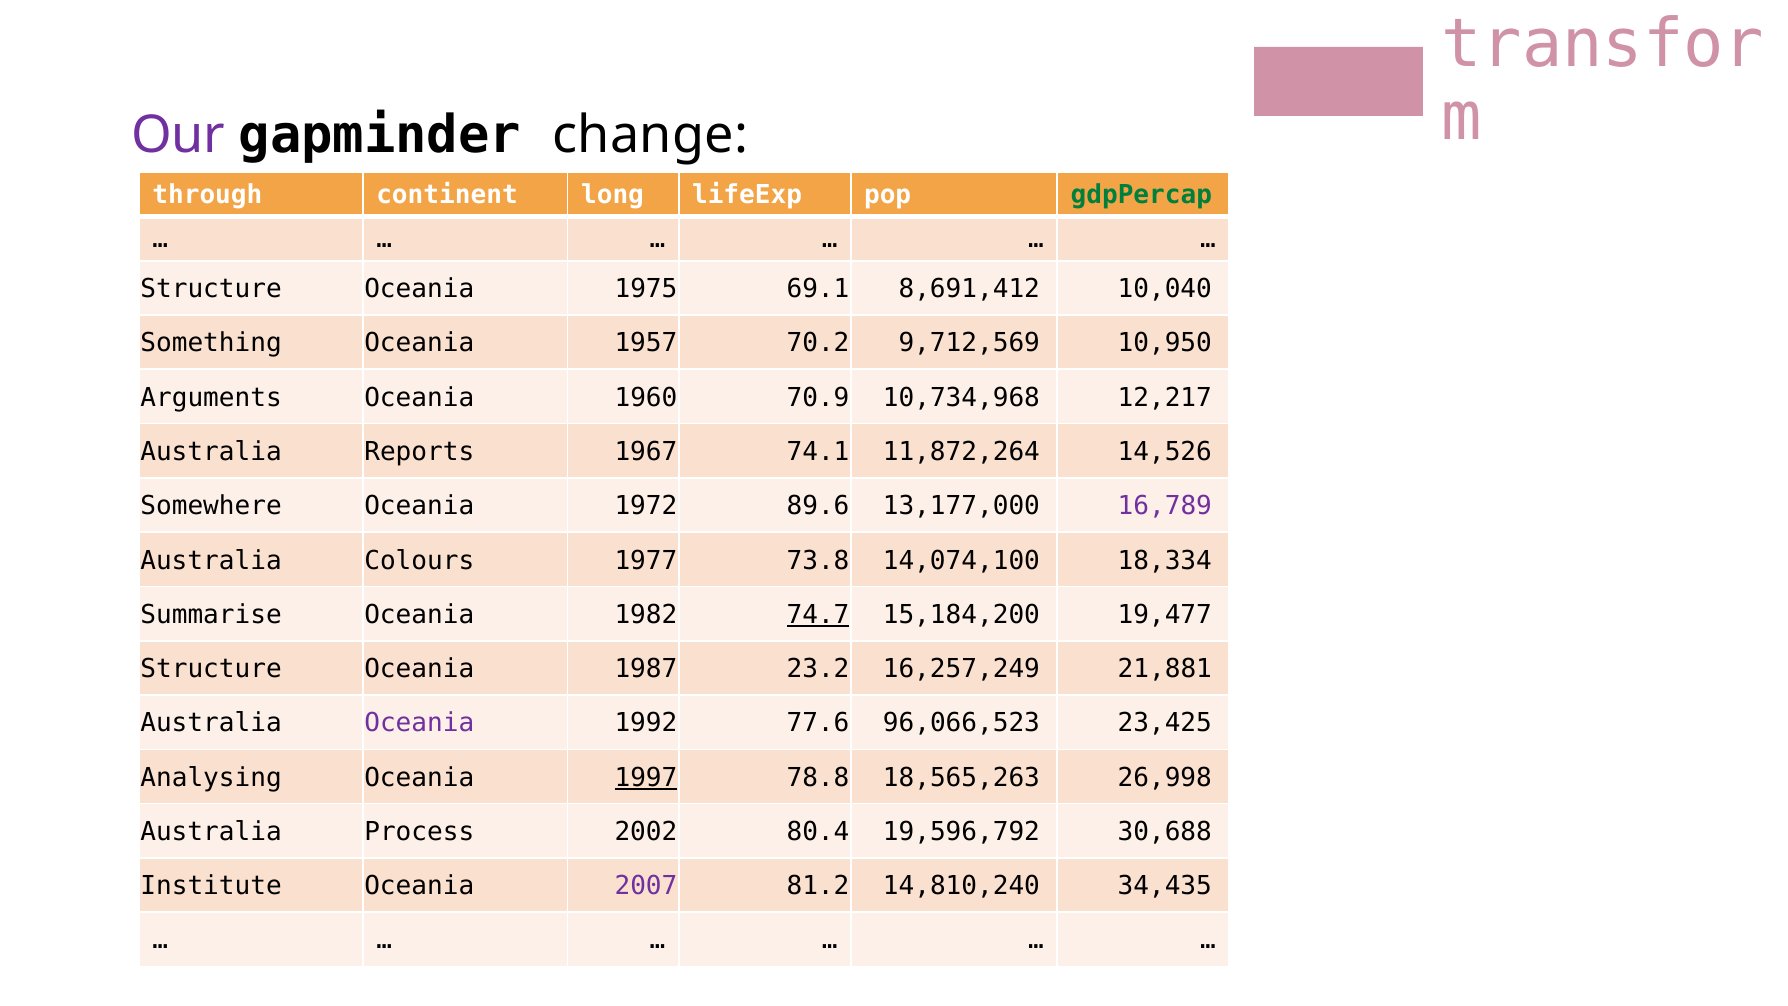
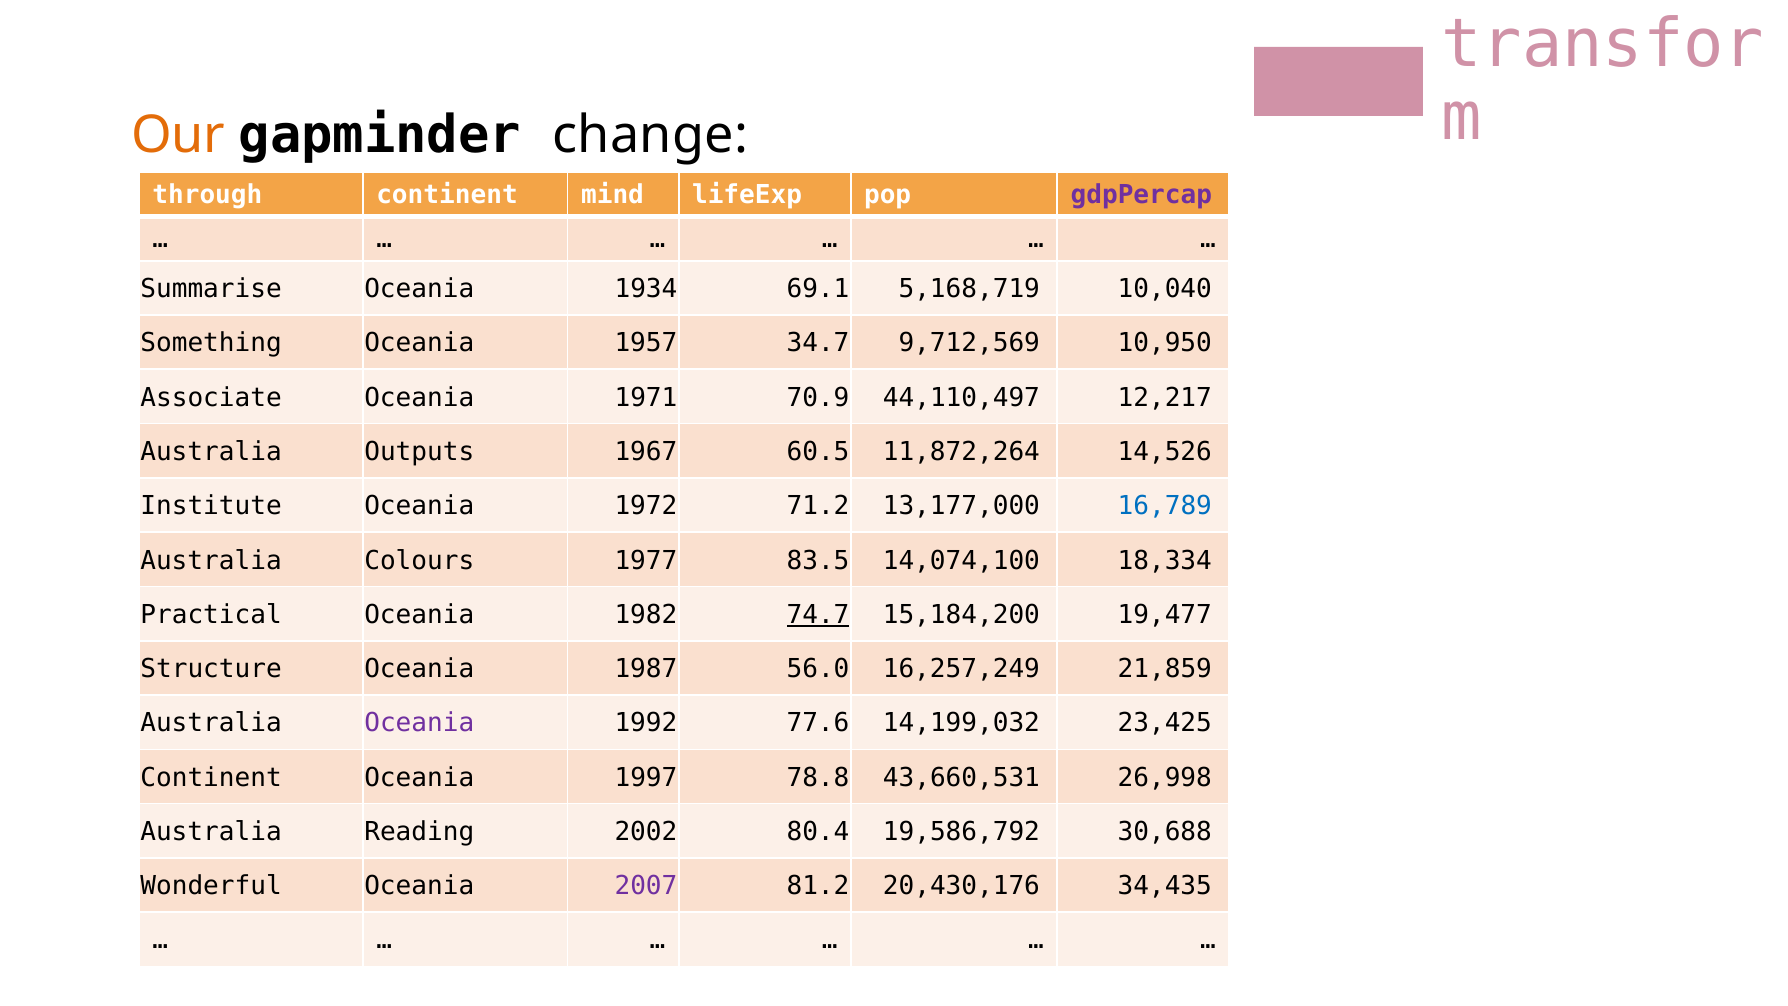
Our colour: purple -> orange
long: long -> mind
gdpPercap colour: green -> purple
Structure at (211, 289): Structure -> Summarise
1975: 1975 -> 1934
8,691,412: 8,691,412 -> 5,168,719
70.2: 70.2 -> 34.7
Arguments: Arguments -> Associate
1960: 1960 -> 1971
10,734,968: 10,734,968 -> 44,110,497
Reports: Reports -> Outputs
74.1: 74.1 -> 60.5
Somewhere: Somewhere -> Institute
89.6: 89.6 -> 71.2
16,789 colour: purple -> blue
73.8: 73.8 -> 83.5
Summarise: Summarise -> Practical
23.2: 23.2 -> 56.0
21,881: 21,881 -> 21,859
96,066,523: 96,066,523 -> 14,199,032
Analysing at (211, 777): Analysing -> Continent
1997 underline: present -> none
18,565,263: 18,565,263 -> 43,660,531
Process: Process -> Reading
19,596,792: 19,596,792 -> 19,586,792
Institute: Institute -> Wonderful
14,810,240: 14,810,240 -> 20,430,176
